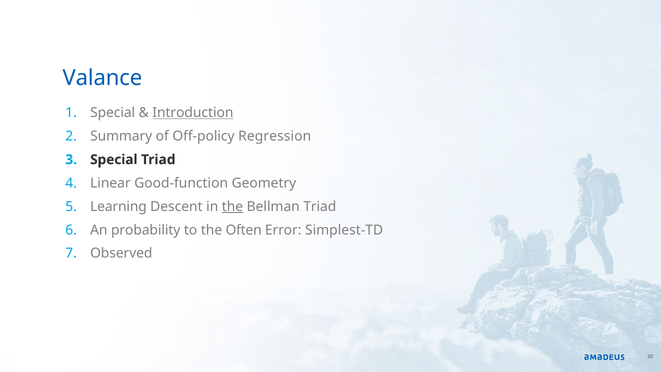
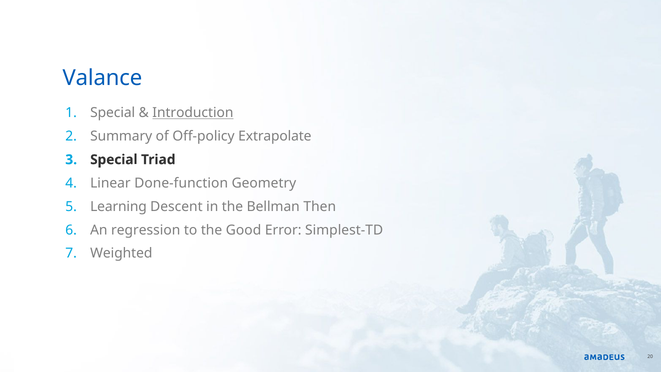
Regression: Regression -> Extrapolate
Good-function: Good-function -> Done-function
the at (232, 206) underline: present -> none
Bellman Triad: Triad -> Then
probability: probability -> regression
Often: Often -> Good
Observed: Observed -> Weighted
